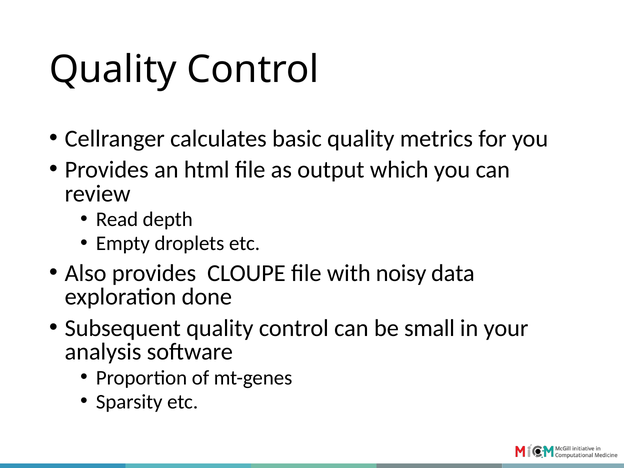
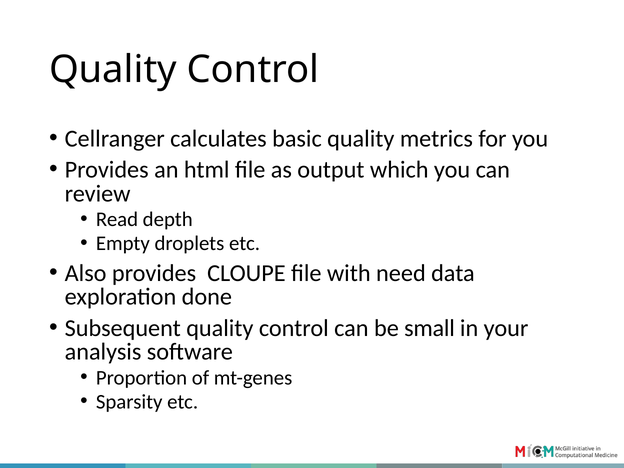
noisy: noisy -> need
